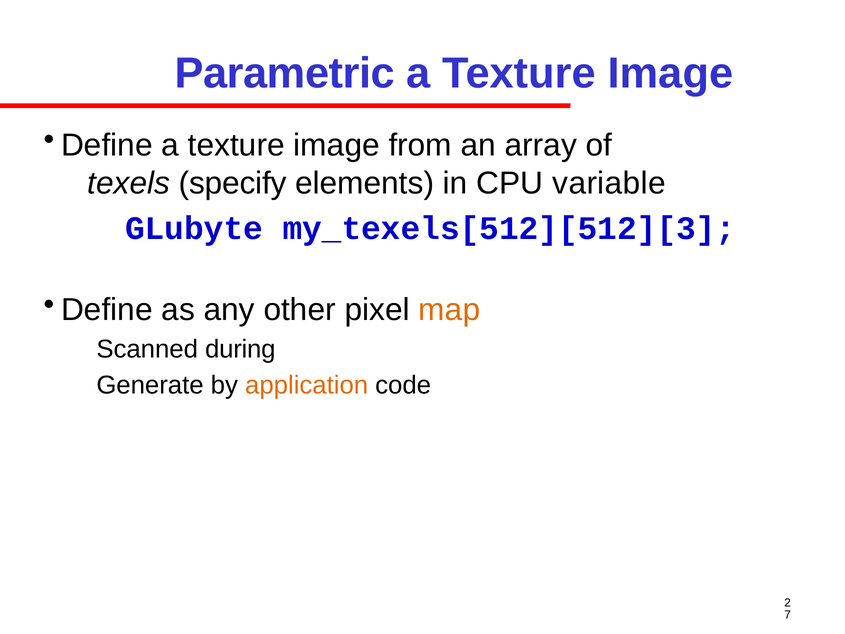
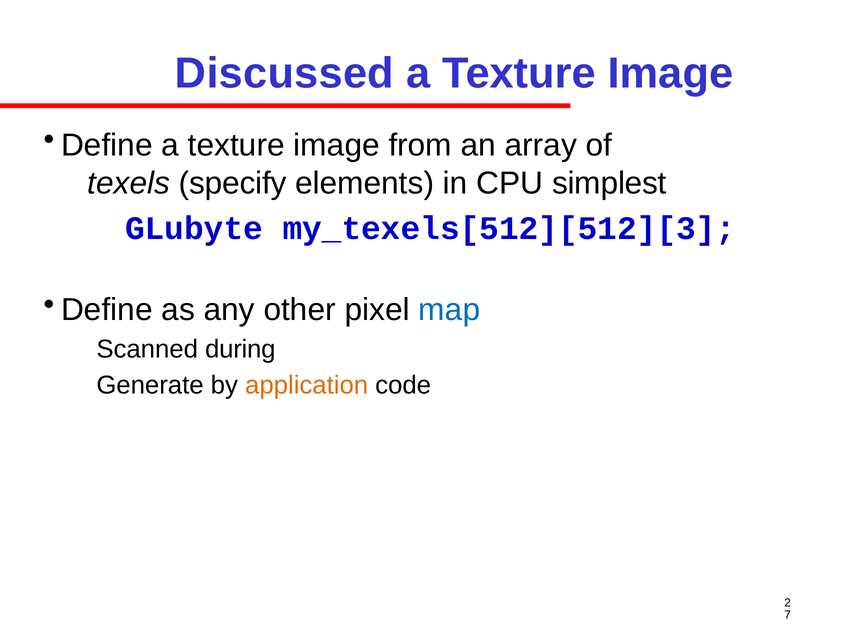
Parametric: Parametric -> Discussed
variable: variable -> simplest
map colour: orange -> blue
